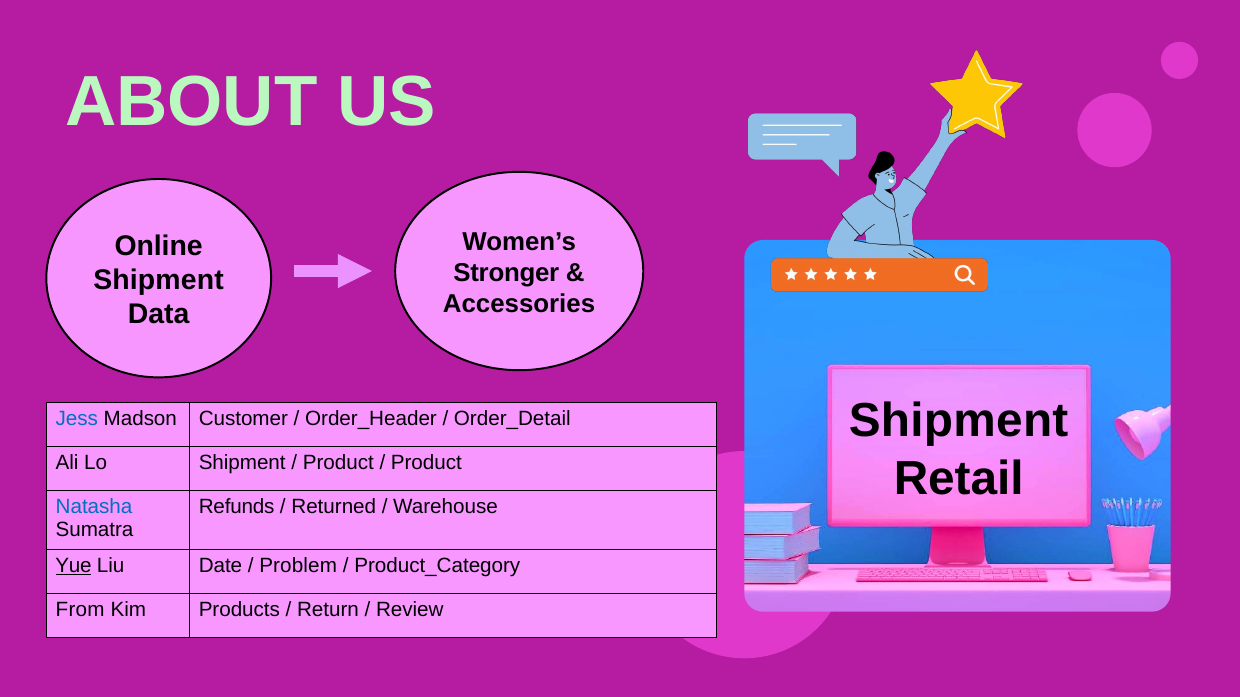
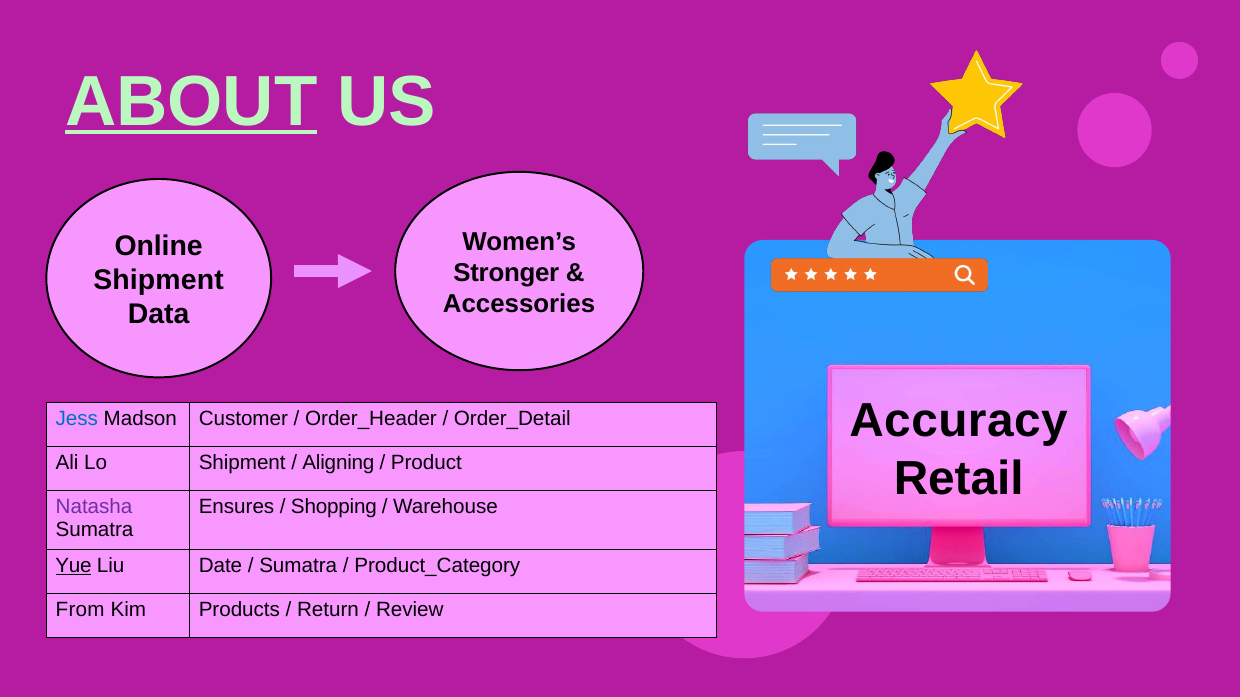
ABOUT underline: none -> present
Shipment at (959, 422): Shipment -> Accuracy
Product at (338, 463): Product -> Aligning
Natasha colour: blue -> purple
Refunds: Refunds -> Ensures
Returned: Returned -> Shopping
Problem at (298, 566): Problem -> Sumatra
